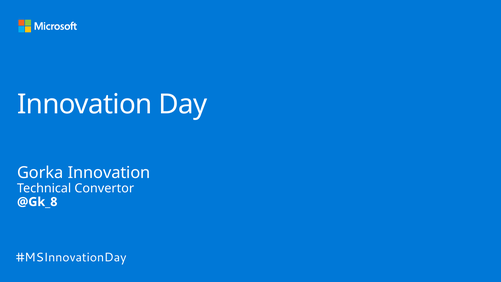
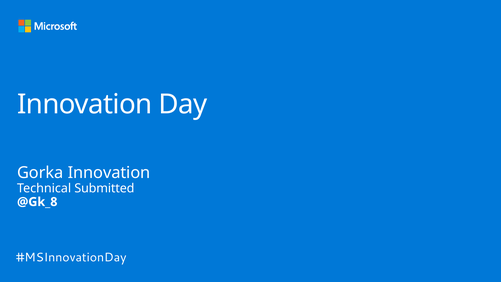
Convertor: Convertor -> Submitted
